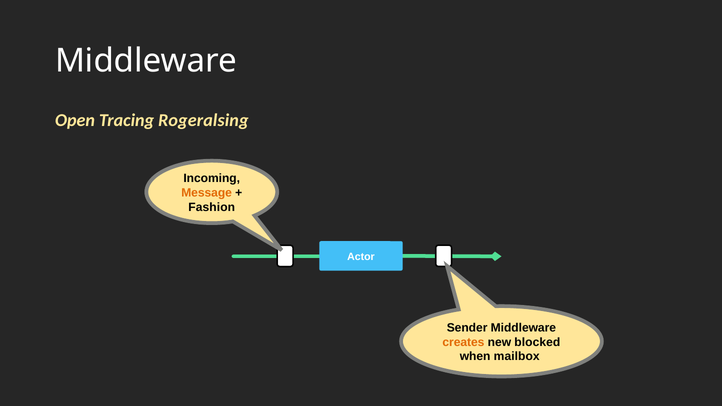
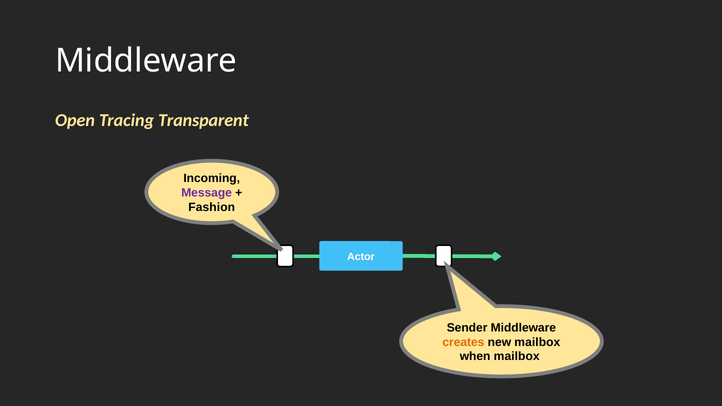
Rogeralsing: Rogeralsing -> Transparent
Message colour: orange -> purple
new blocked: blocked -> mailbox
